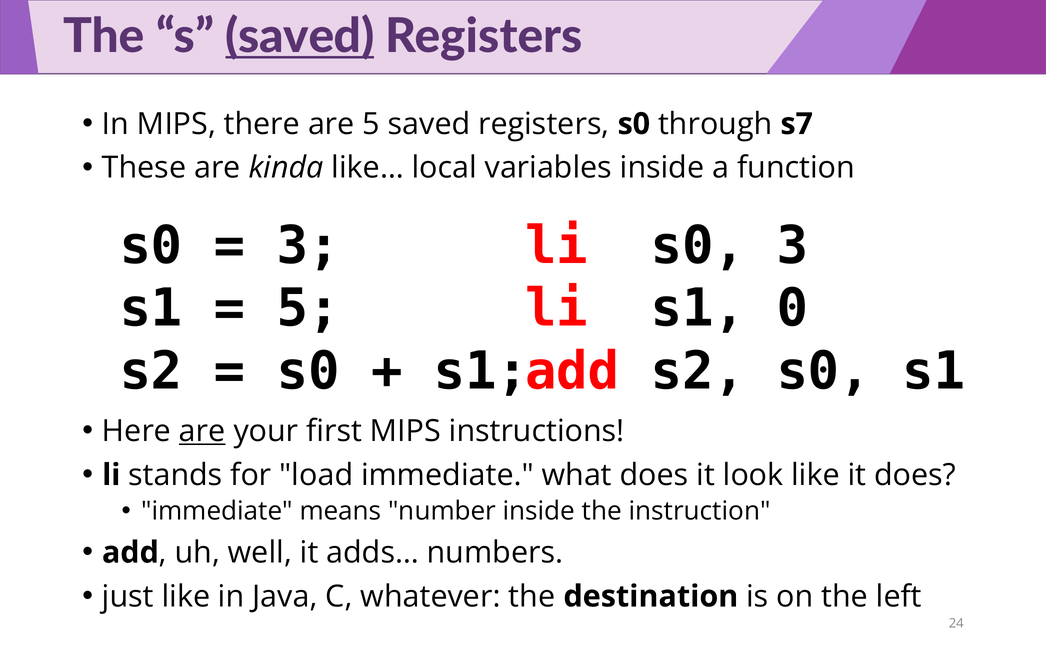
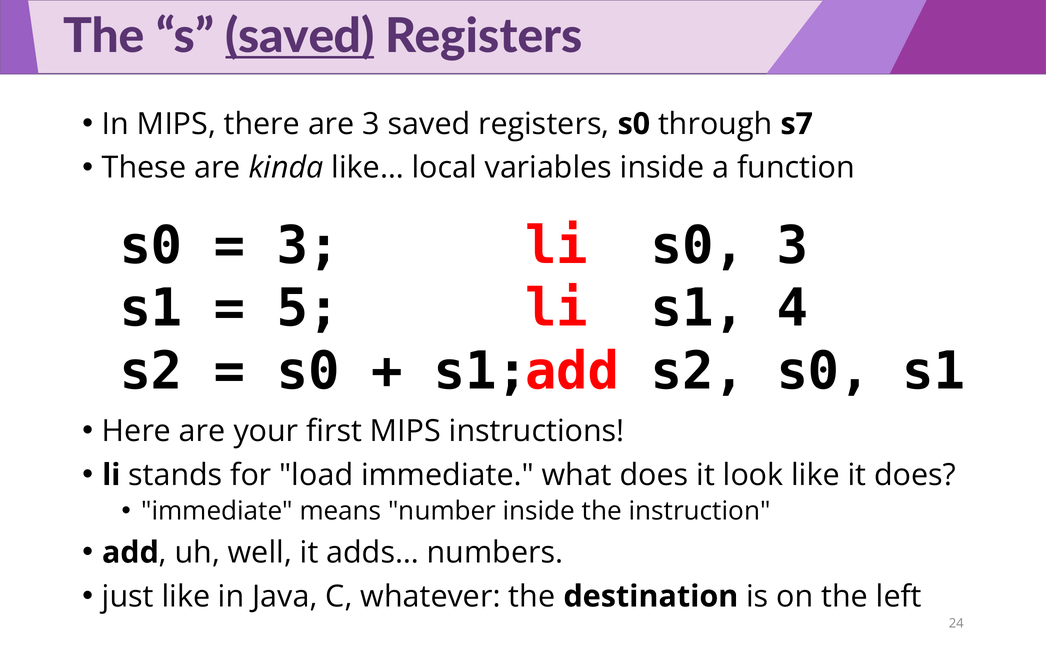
are 5: 5 -> 3
0: 0 -> 4
are at (202, 431) underline: present -> none
